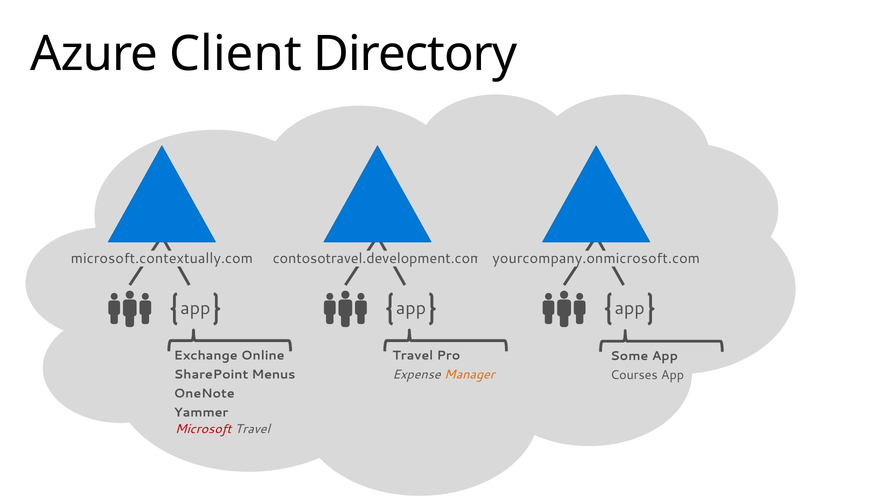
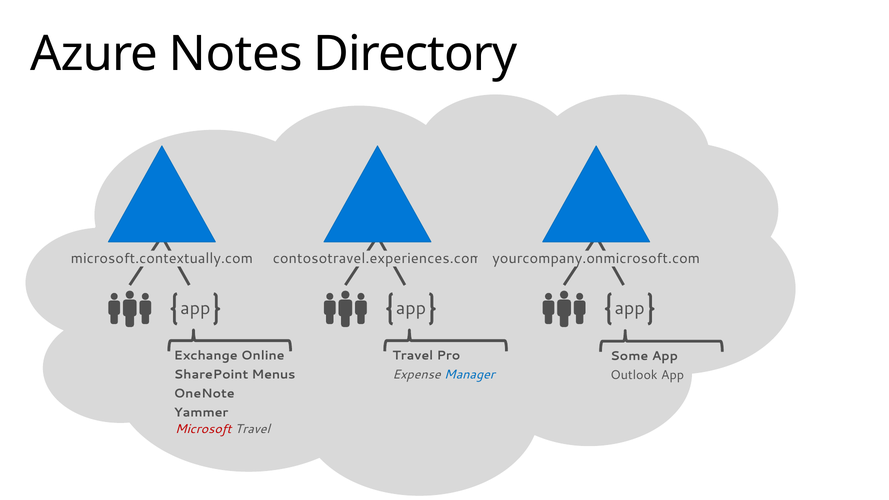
Client: Client -> Notes
contosotravel.development.com: contosotravel.development.com -> contosotravel.experiences.com
Manager colour: orange -> blue
Courses: Courses -> Outlook
